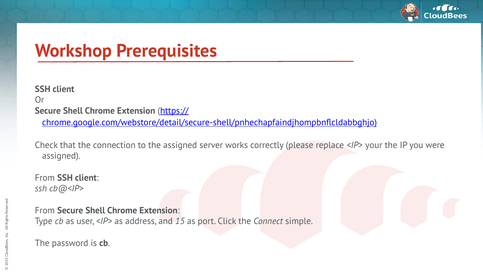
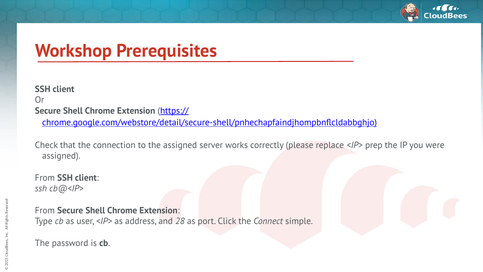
your: your -> prep
15: 15 -> 28
